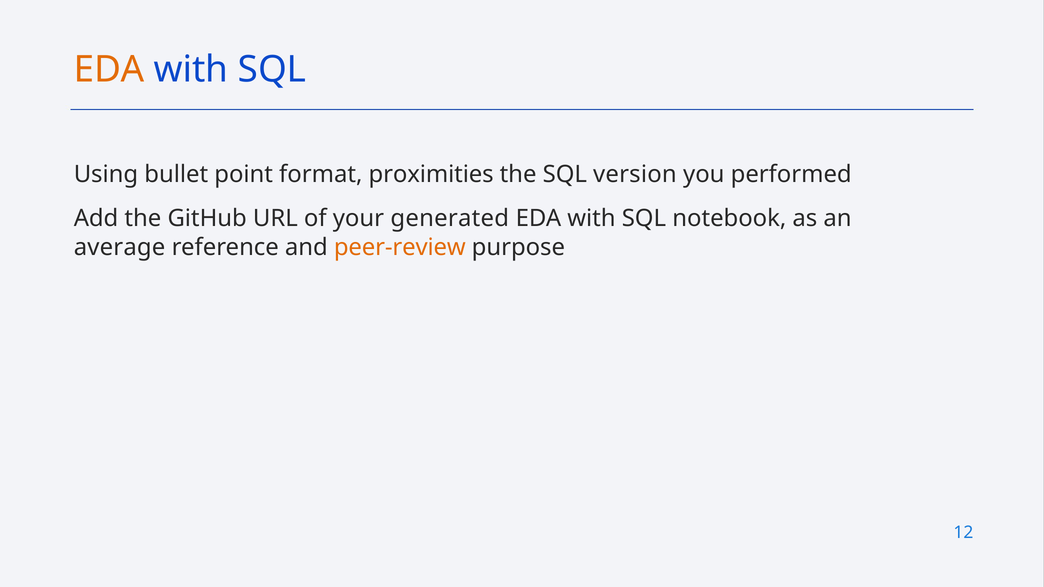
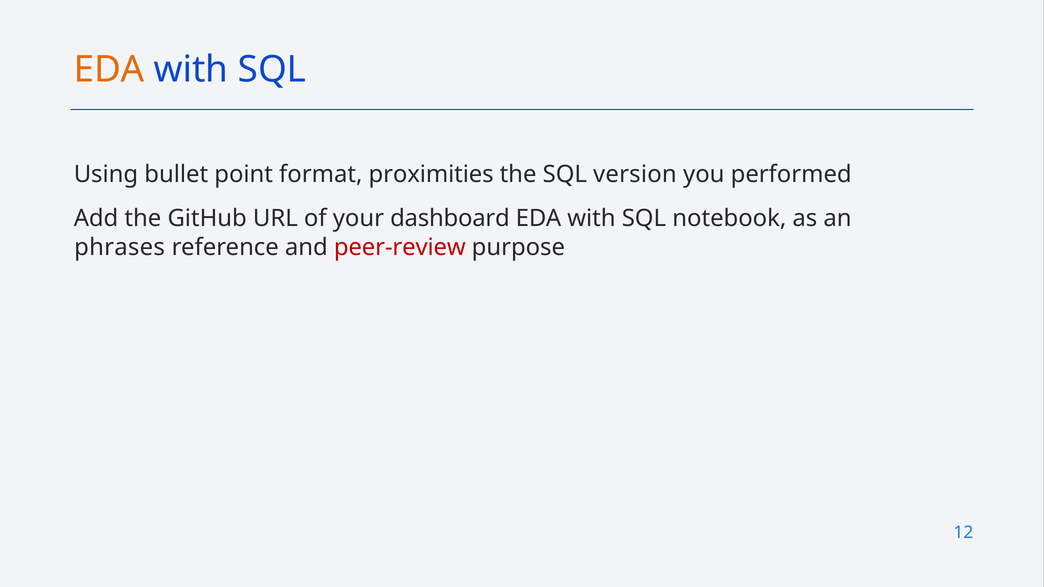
generated: generated -> dashboard
average: average -> phrases
peer-review colour: orange -> red
